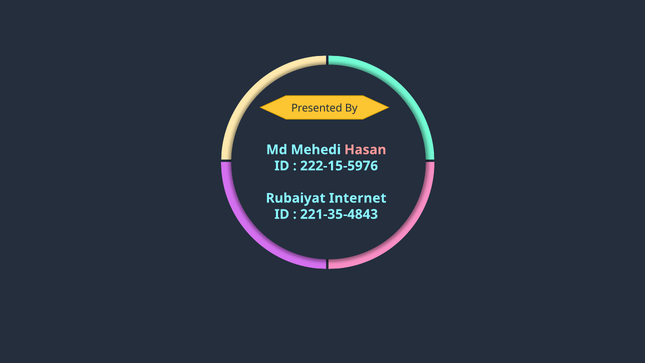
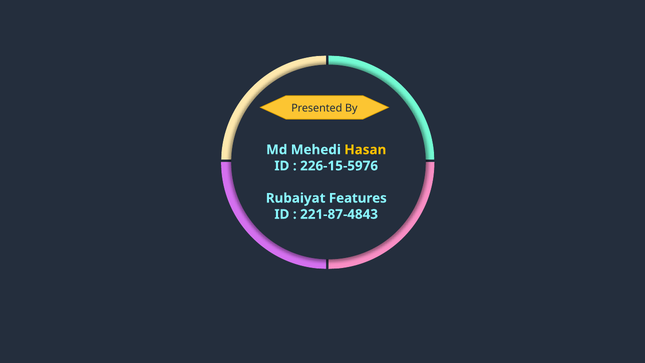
Hasan colour: pink -> yellow
222-15-5976: 222-15-5976 -> 226-15-5976
Internet: Internet -> Features
221-35-4843: 221-35-4843 -> 221-87-4843
